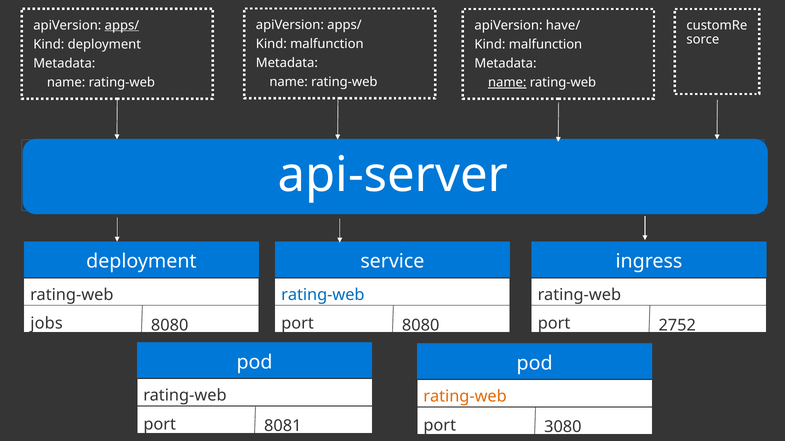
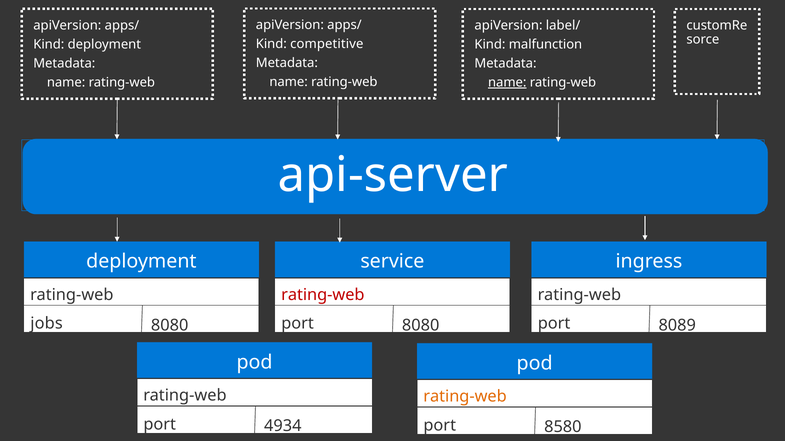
apps/ at (122, 25) underline: present -> none
have/: have/ -> label/
malfunction at (327, 44): malfunction -> competitive
rating-web at (323, 295) colour: blue -> red
2752: 2752 -> 8089
8081: 8081 -> 4934
3080: 3080 -> 8580
